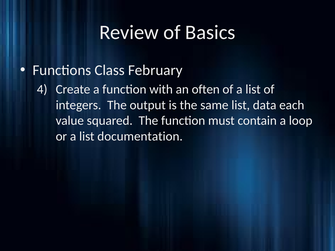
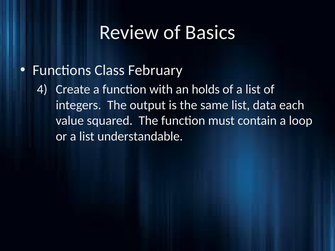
often: often -> holds
documentation: documentation -> understandable
